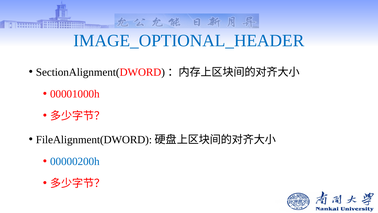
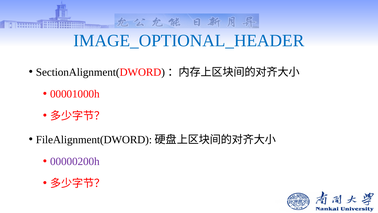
00000200h colour: blue -> purple
